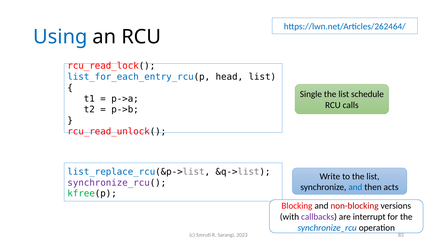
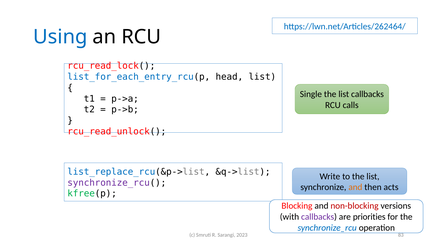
list schedule: schedule -> callbacks
and at (355, 187) colour: blue -> orange
interrupt: interrupt -> priorities
